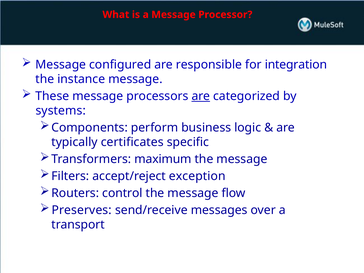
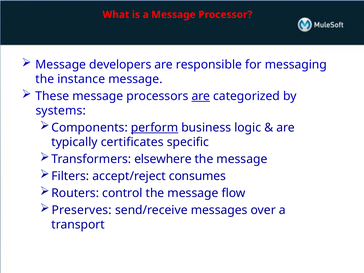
configured: configured -> developers
integration: integration -> messaging
perform underline: none -> present
maximum: maximum -> elsewhere
exception: exception -> consumes
